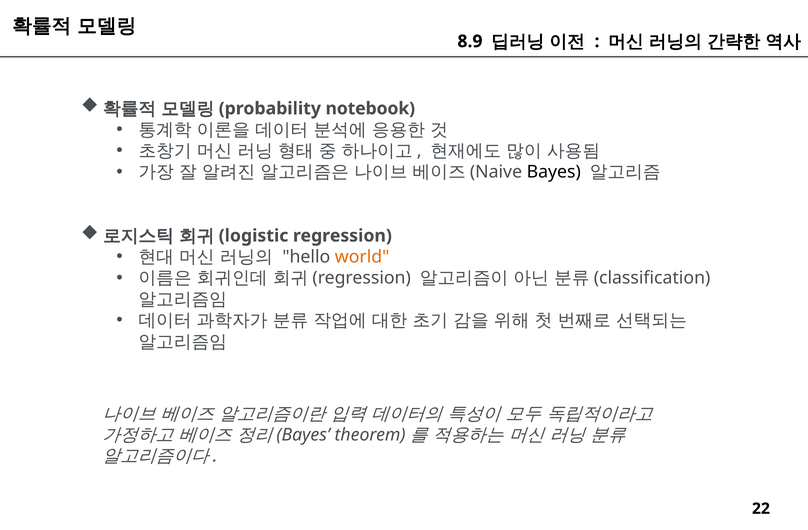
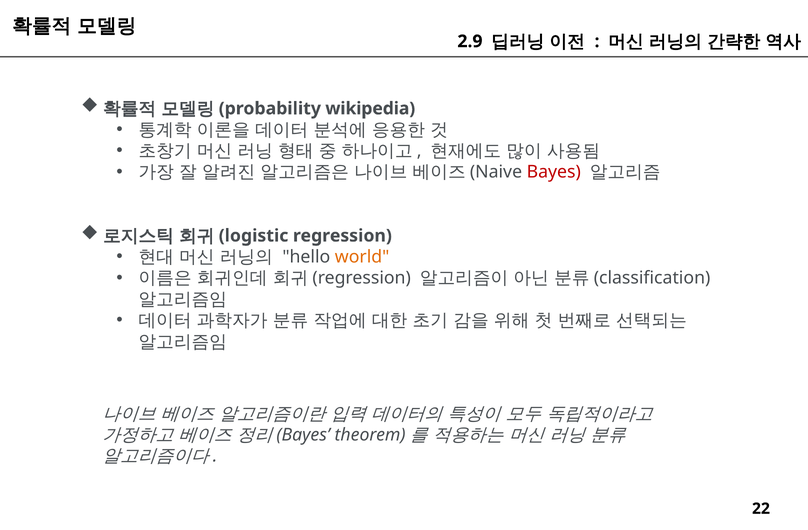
8.9: 8.9 -> 2.9
notebook: notebook -> wikipedia
Bayes colour: black -> red
